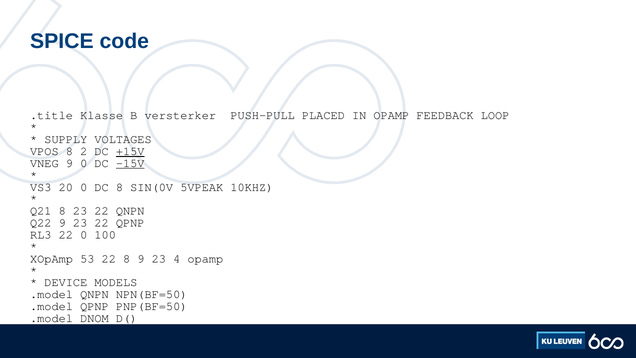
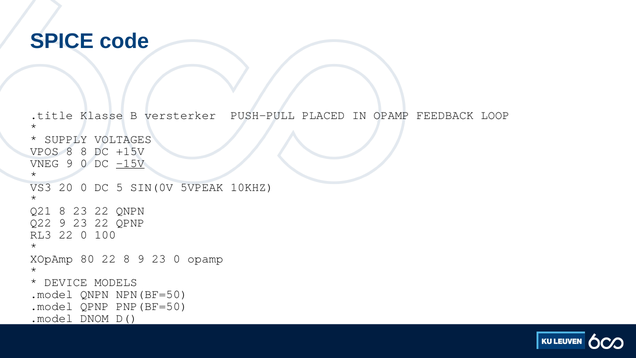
8 2: 2 -> 8
+15V underline: present -> none
DC 8: 8 -> 5
53: 53 -> 80
23 4: 4 -> 0
